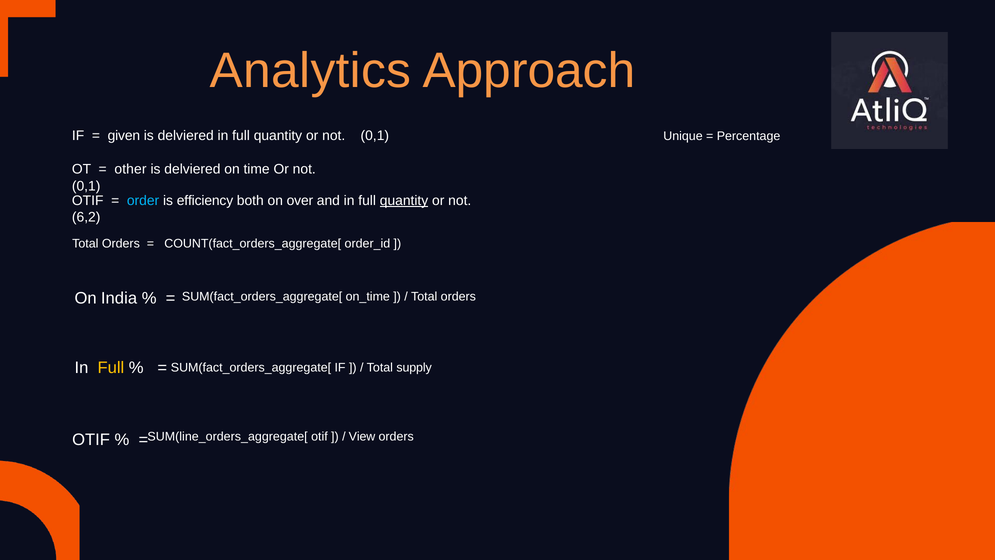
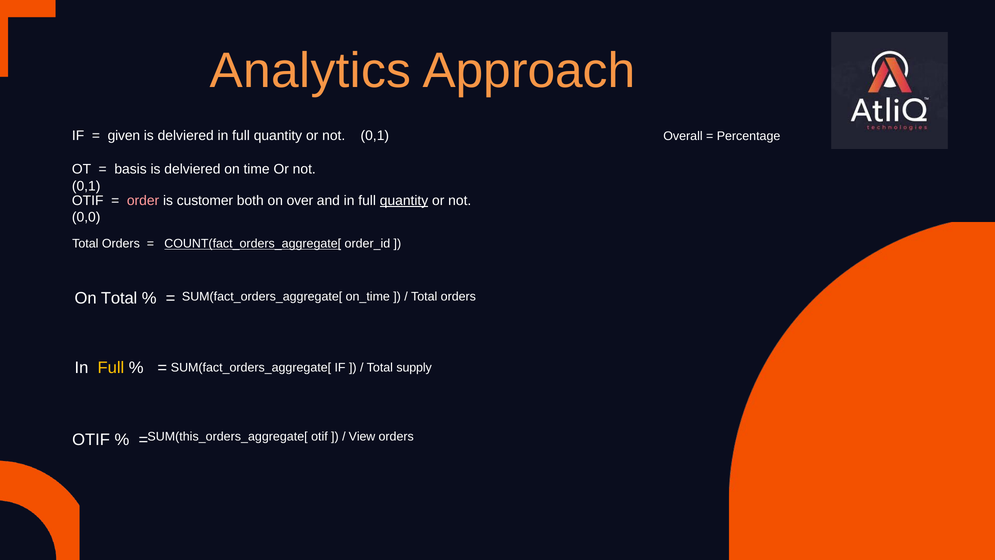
Unique: Unique -> Overall
other: other -> basis
order colour: light blue -> pink
efficiency: efficiency -> customer
6,2: 6,2 -> 0,0
COUNT(fact_orders_aggregate[ underline: none -> present
On India: India -> Total
SUM(line_orders_aggregate[: SUM(line_orders_aggregate[ -> SUM(this_orders_aggregate[
